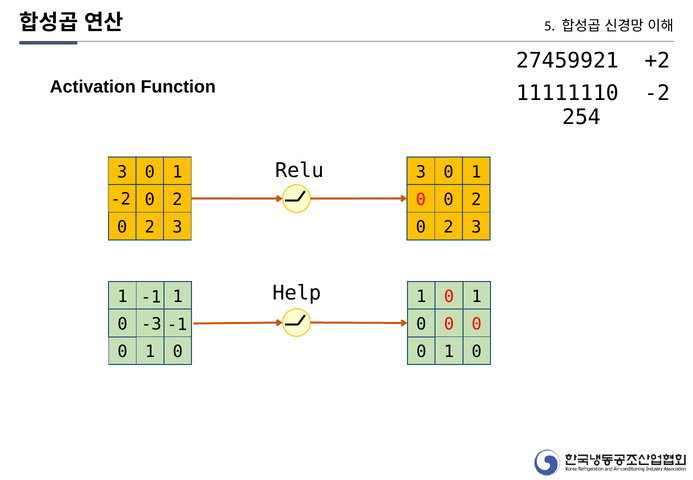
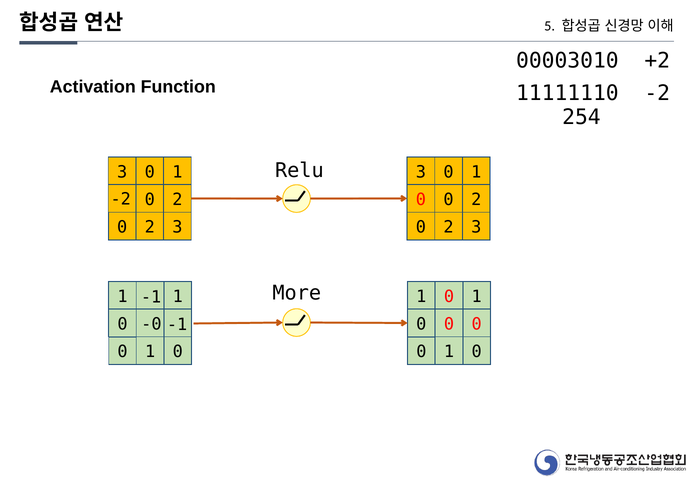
27459921: 27459921 -> 00003010
Help: Help -> More
-3: -3 -> -0
